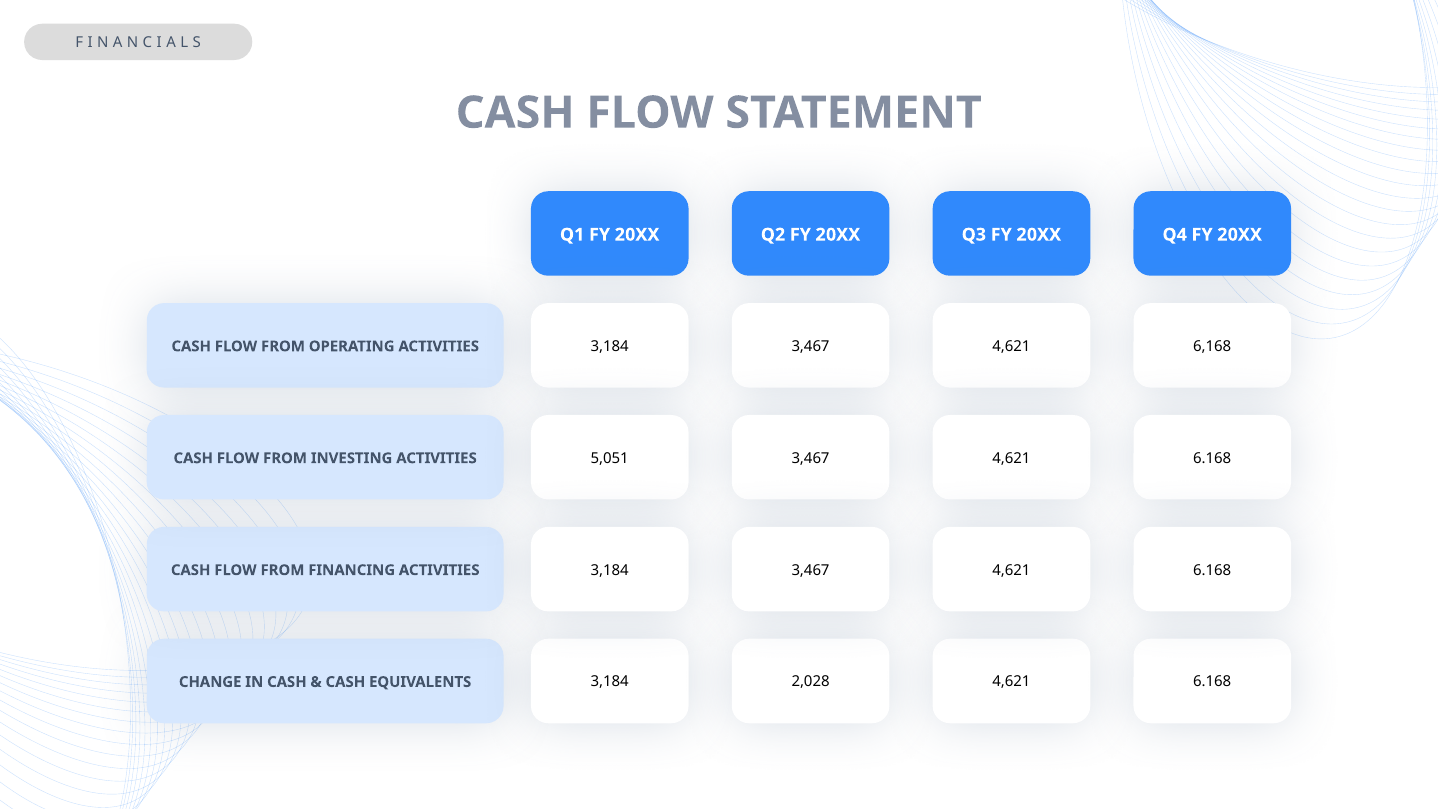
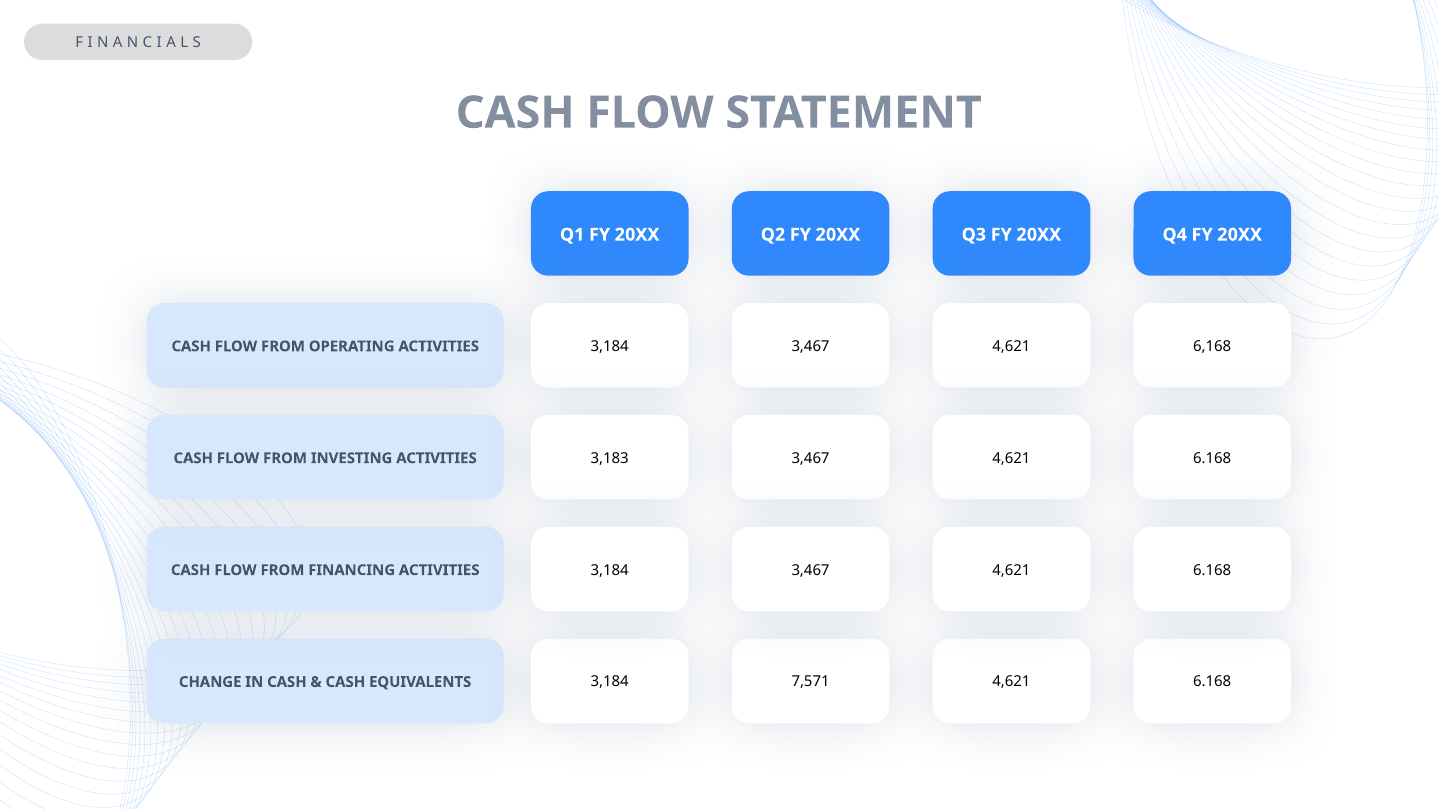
5,051: 5,051 -> 3,183
2,028: 2,028 -> 7,571
